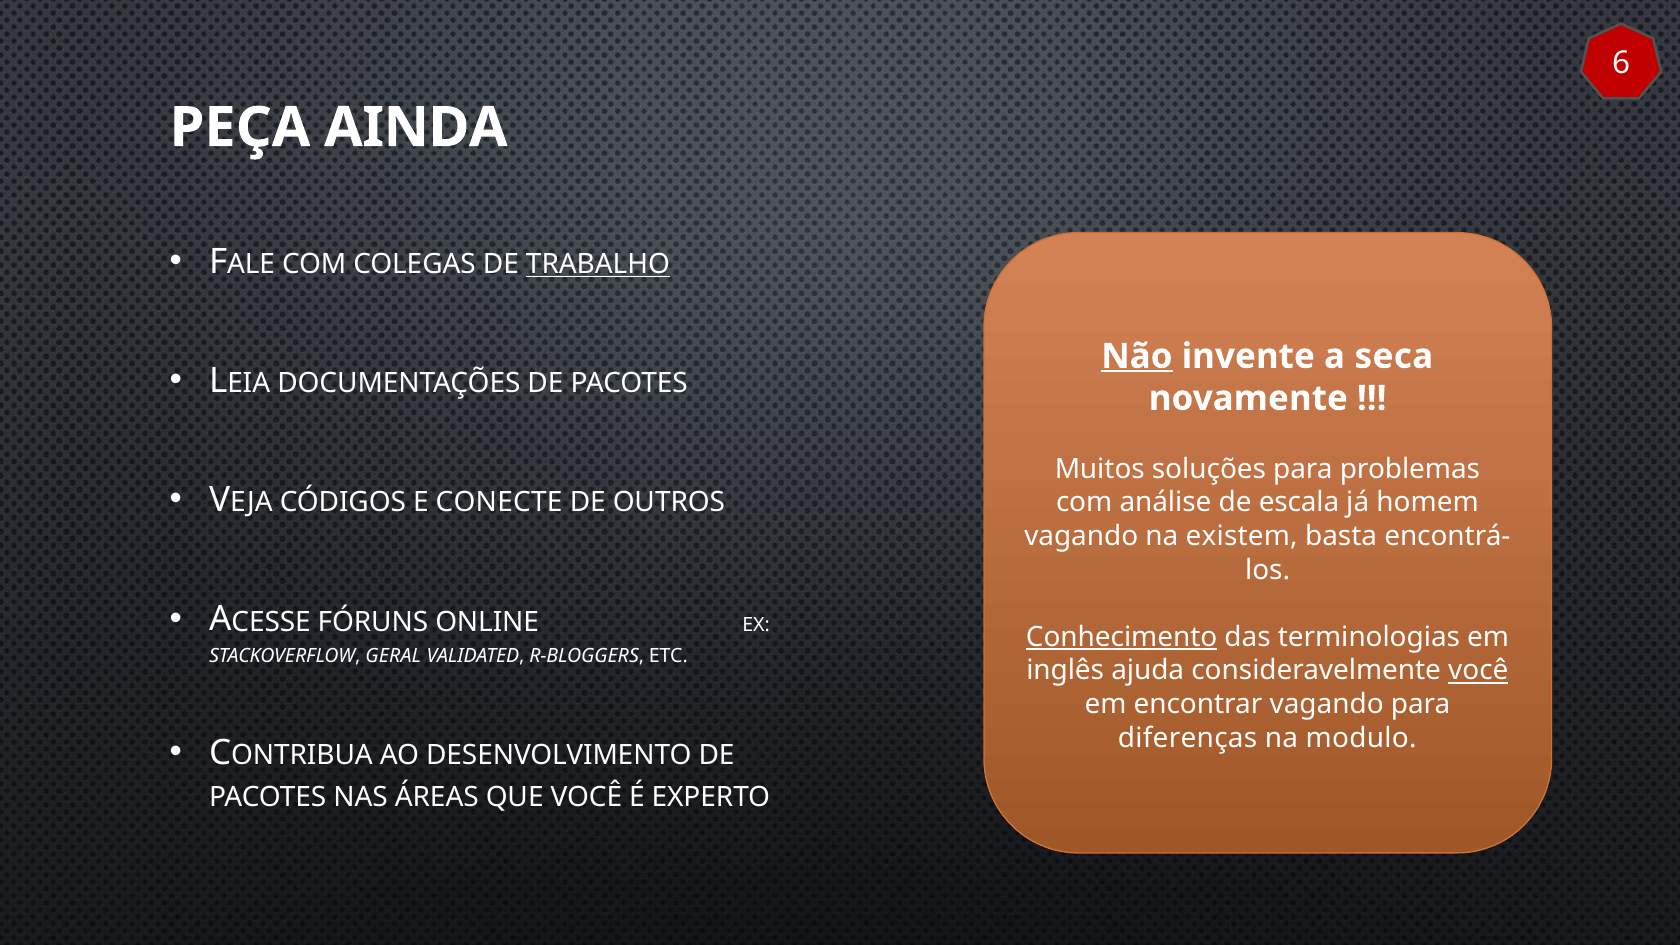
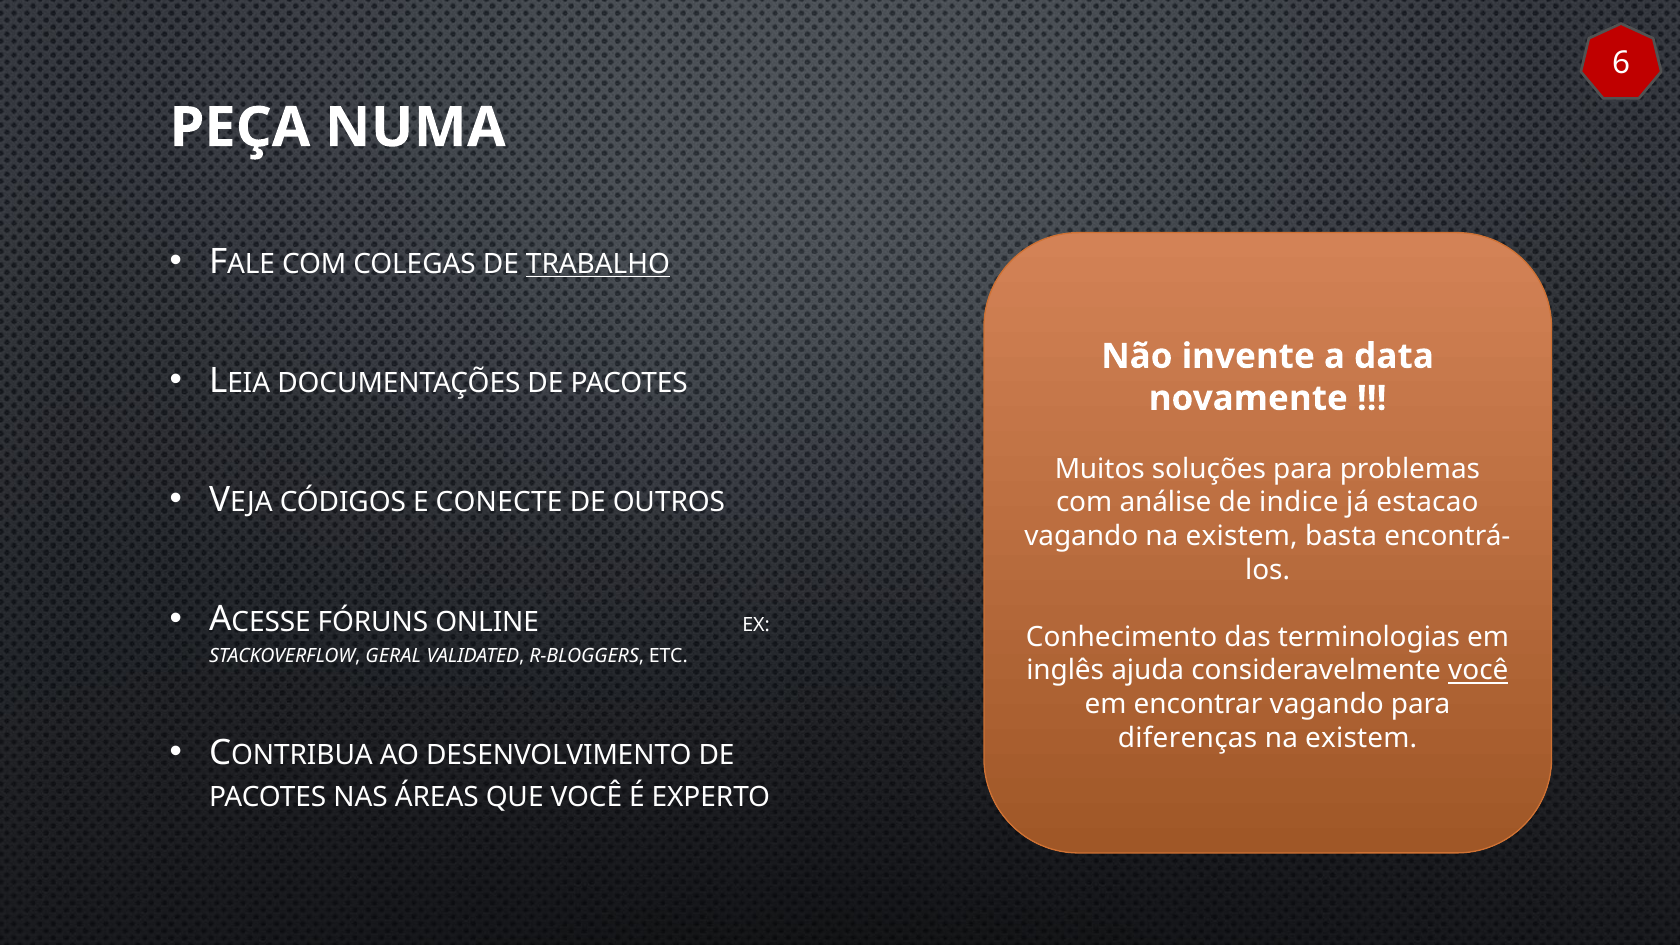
AINDA: AINDA -> NUMA
Não underline: present -> none
seca: seca -> data
escala: escala -> indice
homem: homem -> estacao
Conhecimento underline: present -> none
modulo at (1361, 738): modulo -> existem
